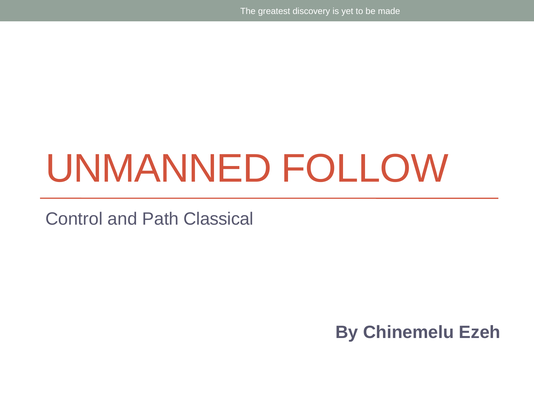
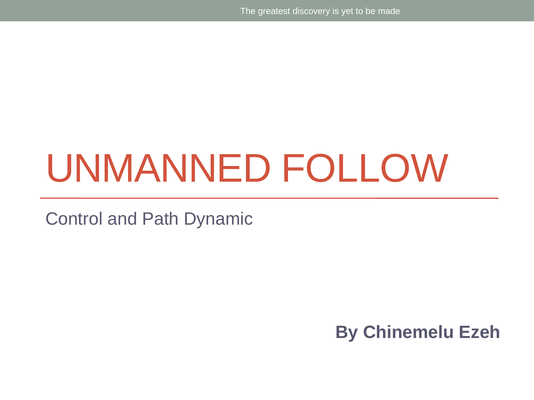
Classical: Classical -> Dynamic
